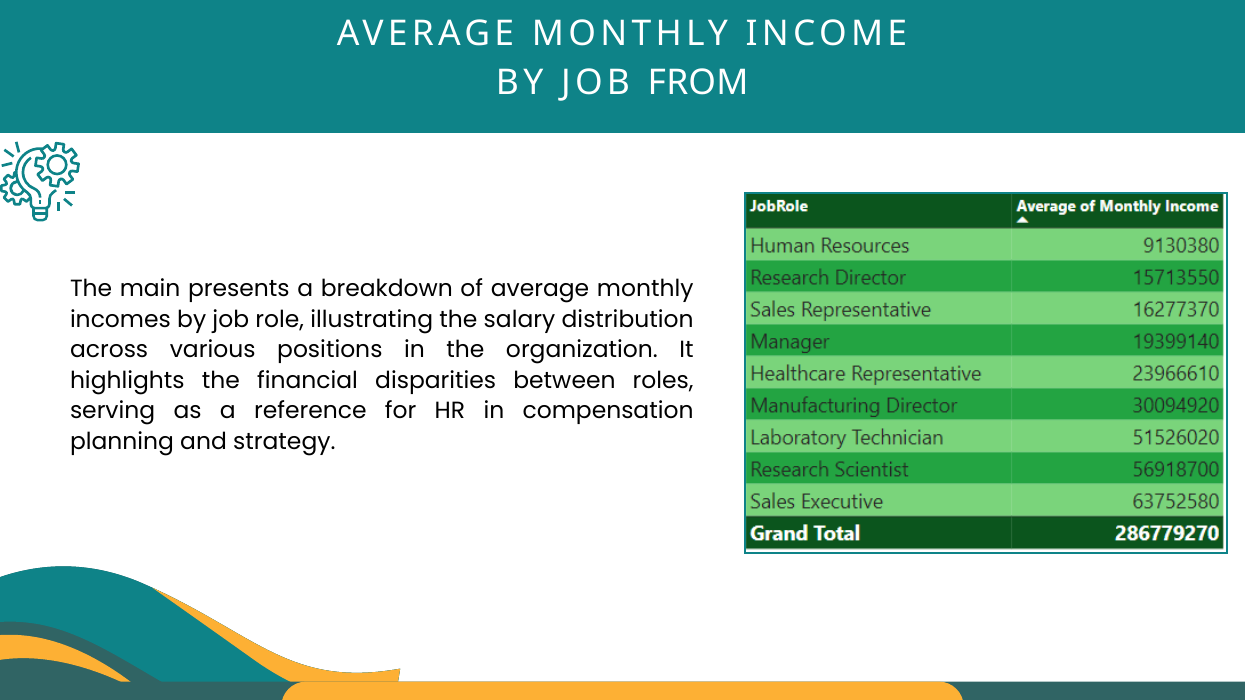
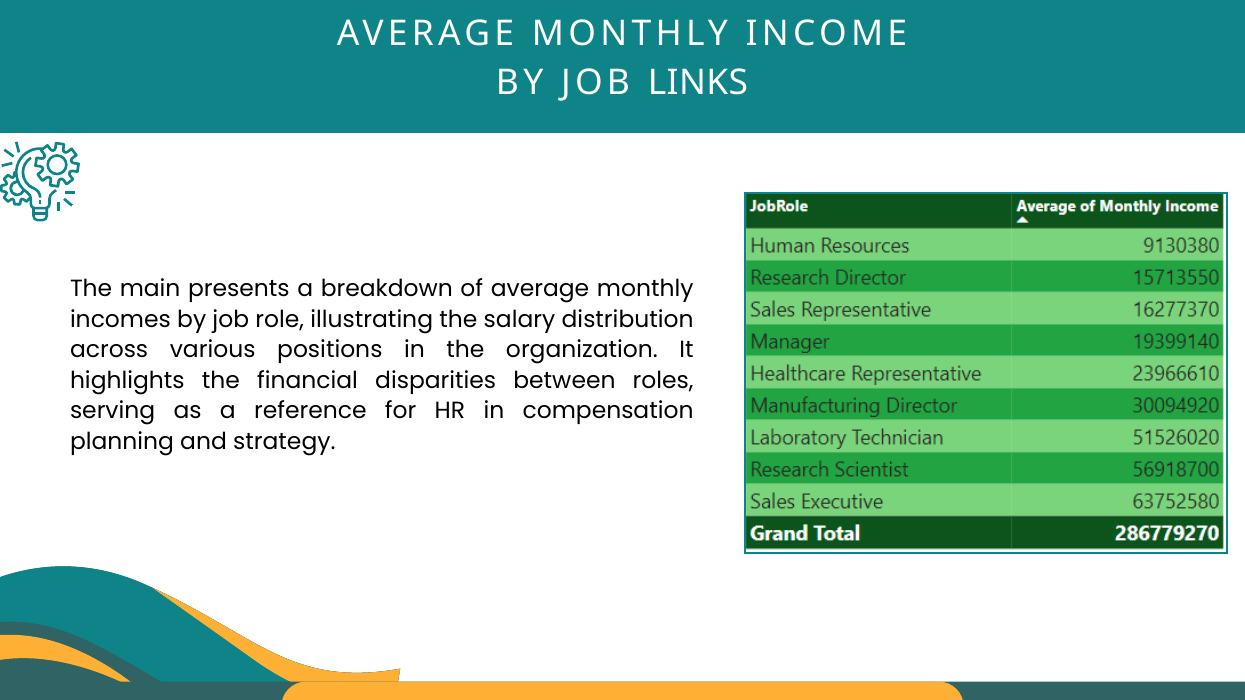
FROM: FROM -> LINKS
